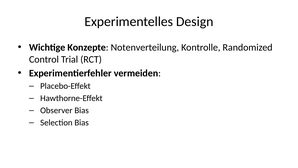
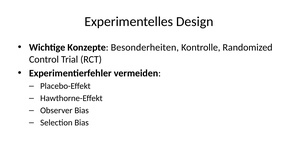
Notenverteilung: Notenverteilung -> Besonderheiten
